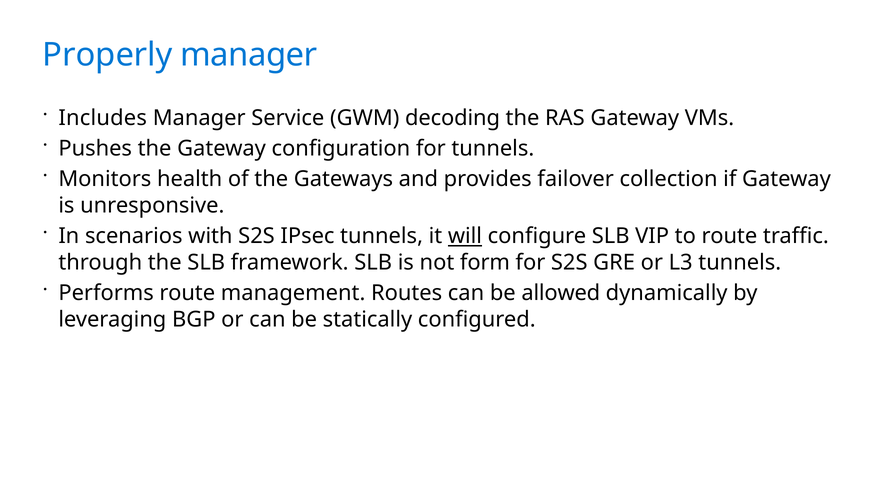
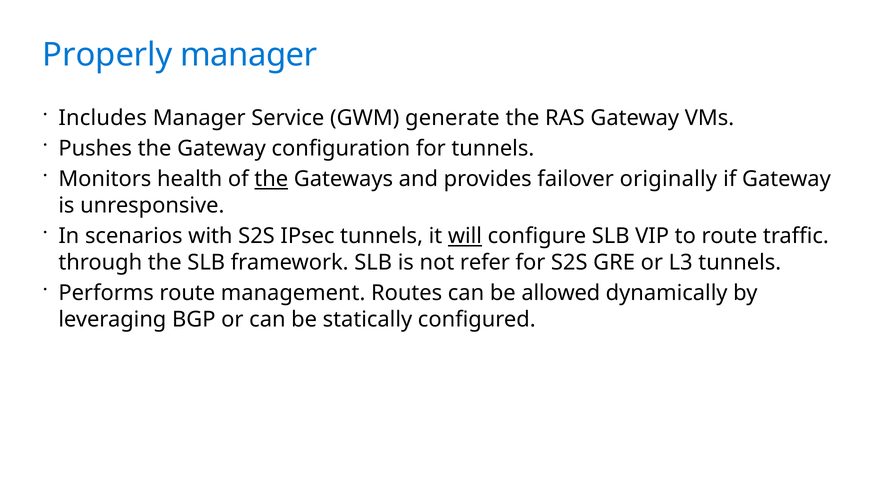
decoding: decoding -> generate
the at (271, 179) underline: none -> present
collection: collection -> originally
form: form -> refer
